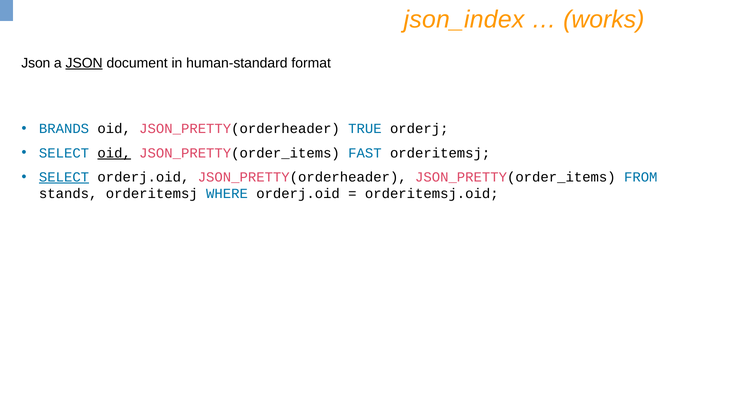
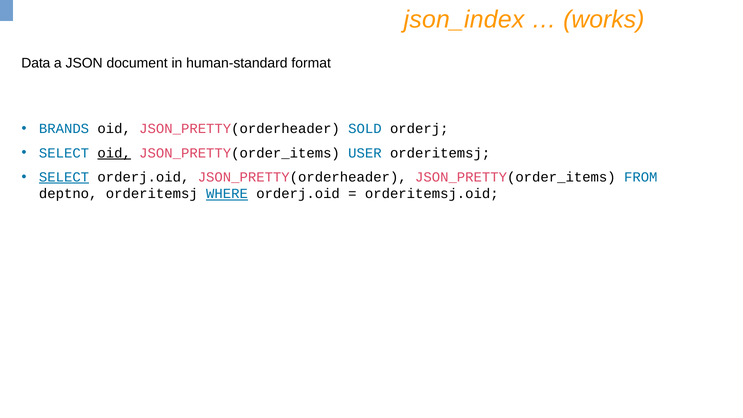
Json at (36, 63): Json -> Data
JSON at (84, 63) underline: present -> none
TRUE: TRUE -> SOLD
FAST: FAST -> USER
stands: stands -> deptno
WHERE underline: none -> present
